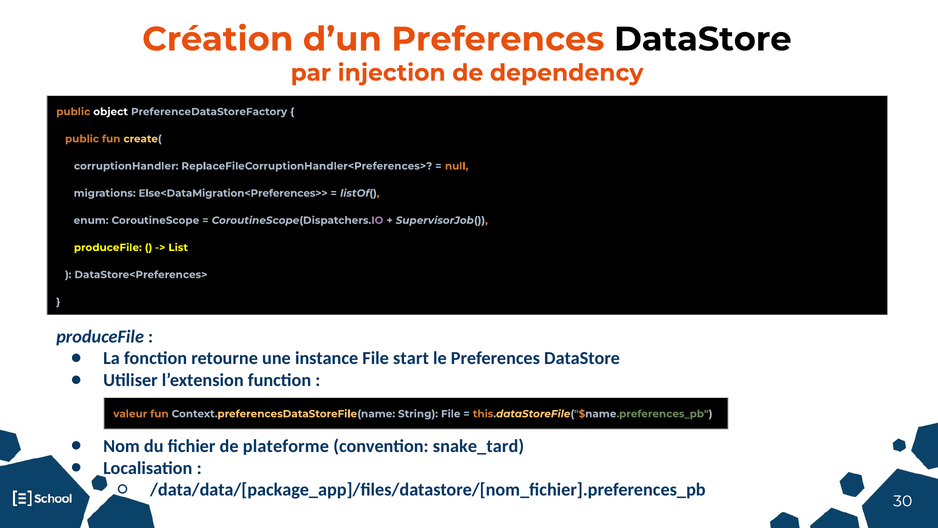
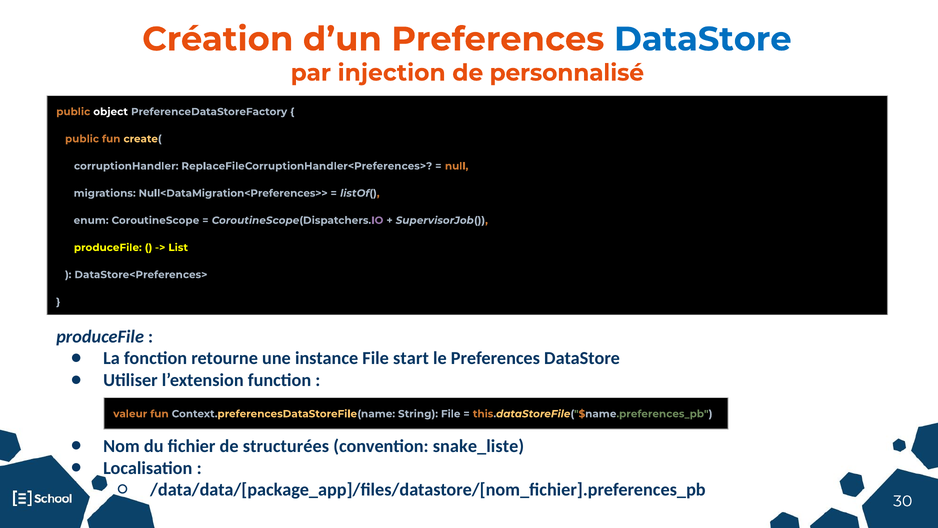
DataStore at (703, 39) colour: black -> blue
dependency: dependency -> personnalisé
Else<DataMigration<Preferences>>: Else<DataMigration<Preferences>> -> Null<DataMigration<Preferences>>
plateforme: plateforme -> structurées
snake_tard: snake_tard -> snake_liste
